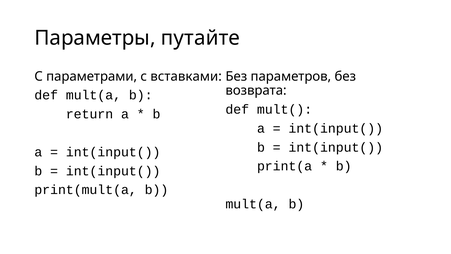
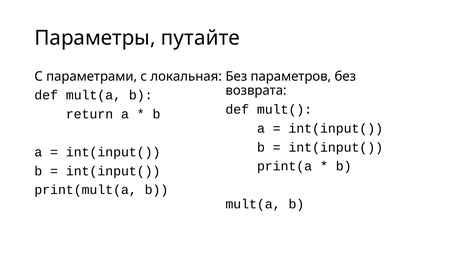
вставками: вставками -> локальная
